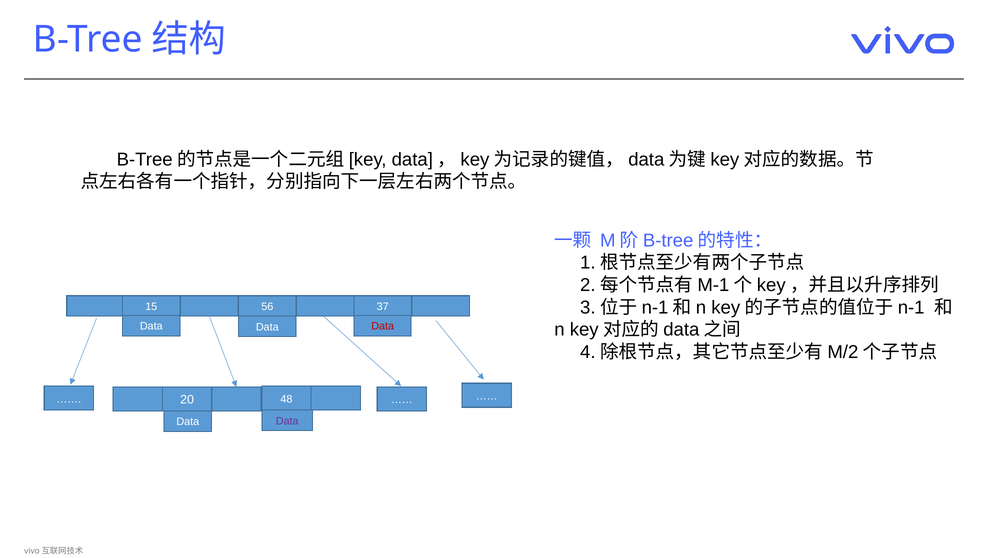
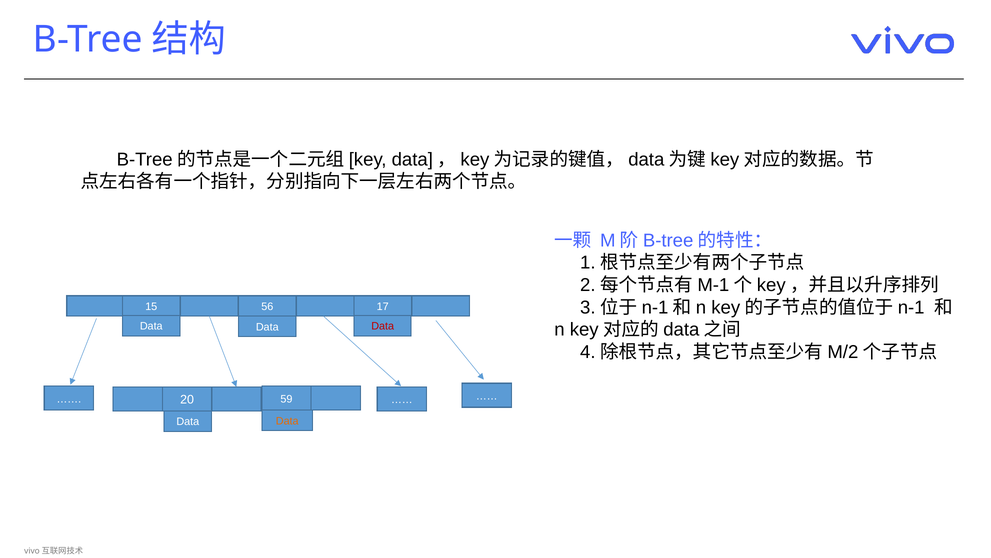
37: 37 -> 17
48: 48 -> 59
Data at (287, 421) colour: purple -> orange
